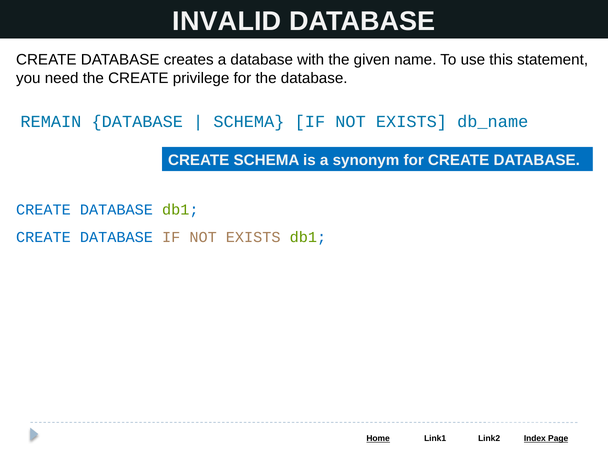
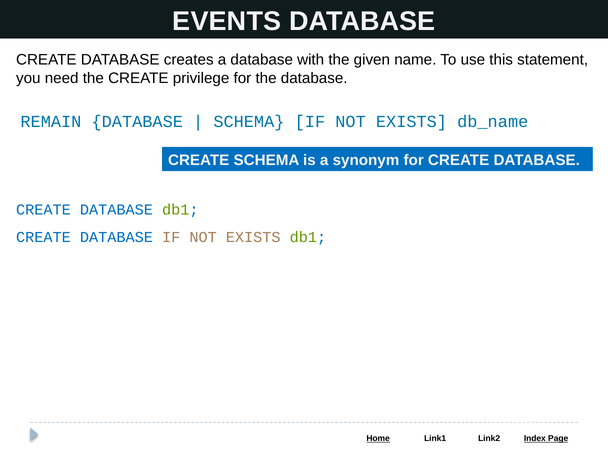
INVALID: INVALID -> EVENTS
